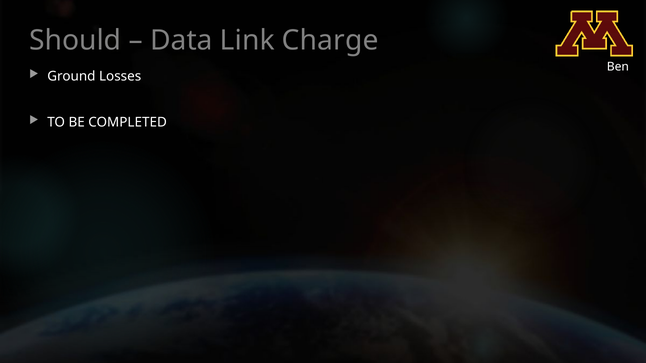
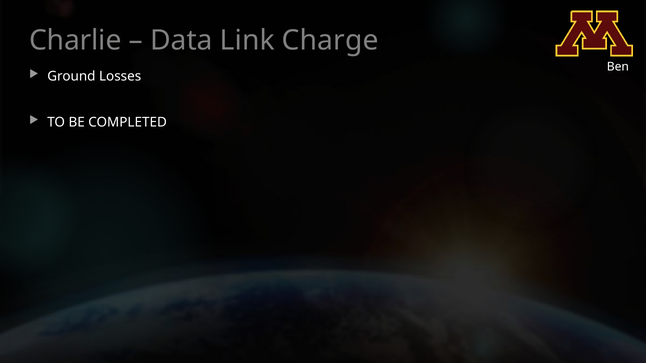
Should: Should -> Charlie
